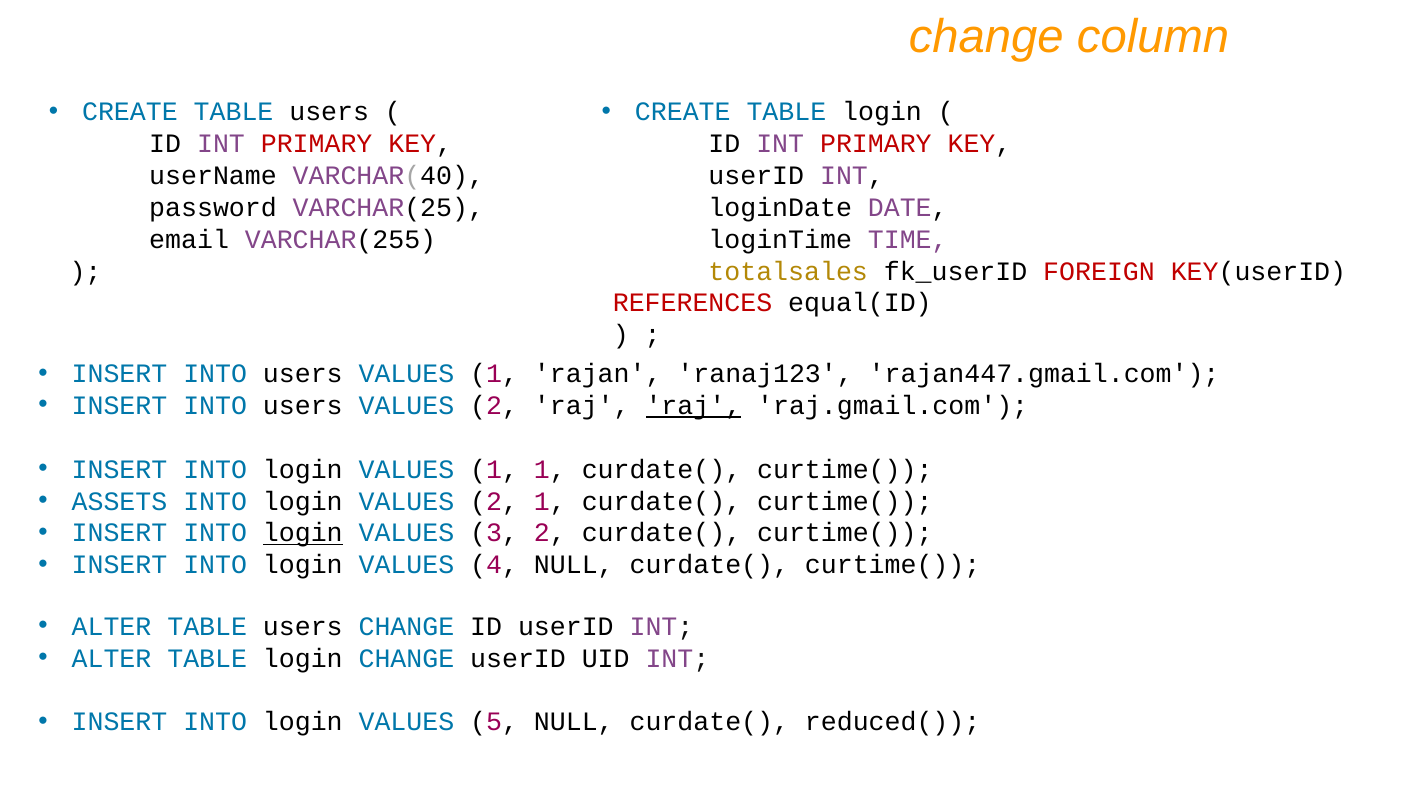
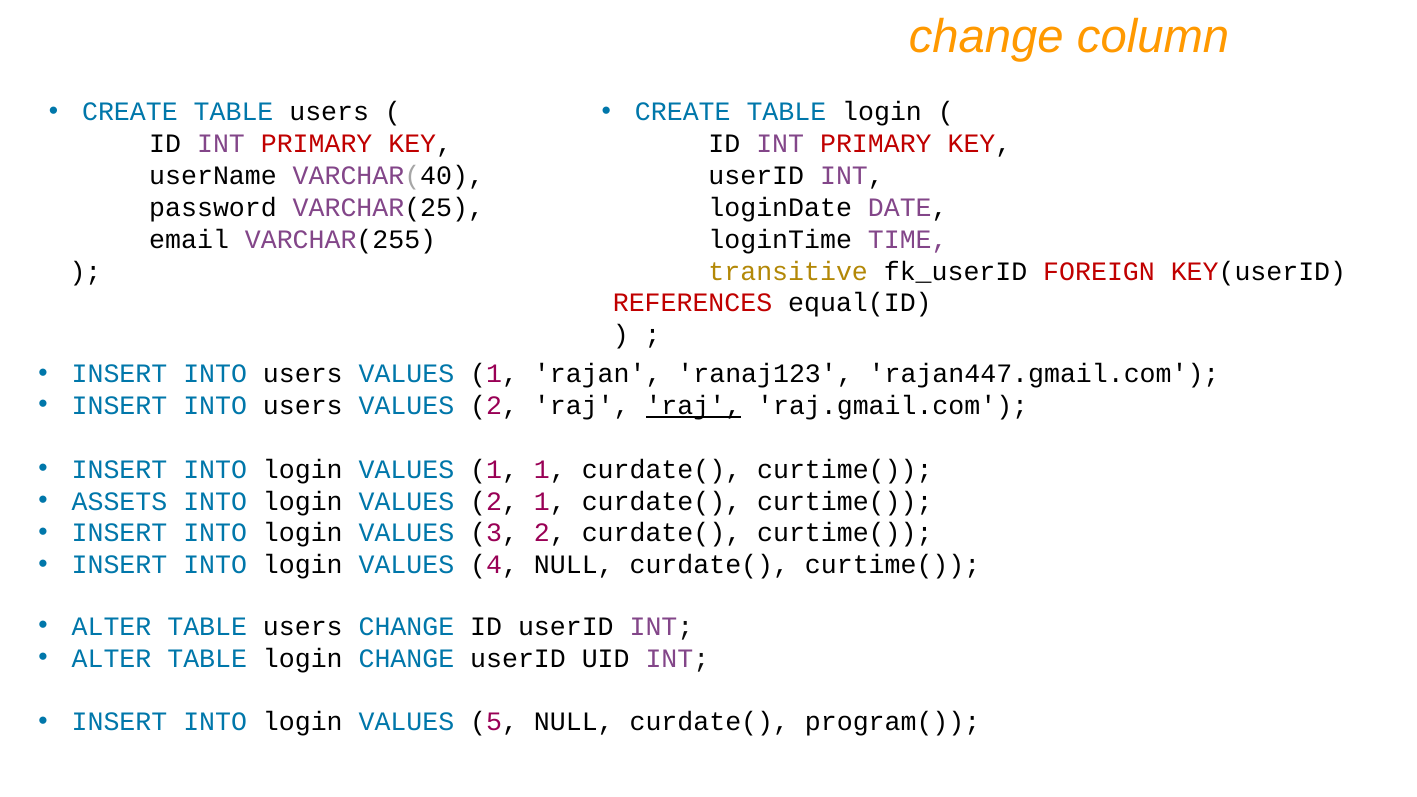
totalsales: totalsales -> transitive
login at (303, 533) underline: present -> none
reduced(: reduced( -> program(
